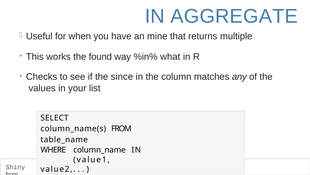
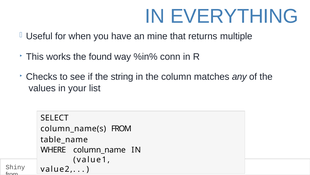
AGGREGATE: AGGREGATE -> EVERYTHING
what: what -> conn
since: since -> string
